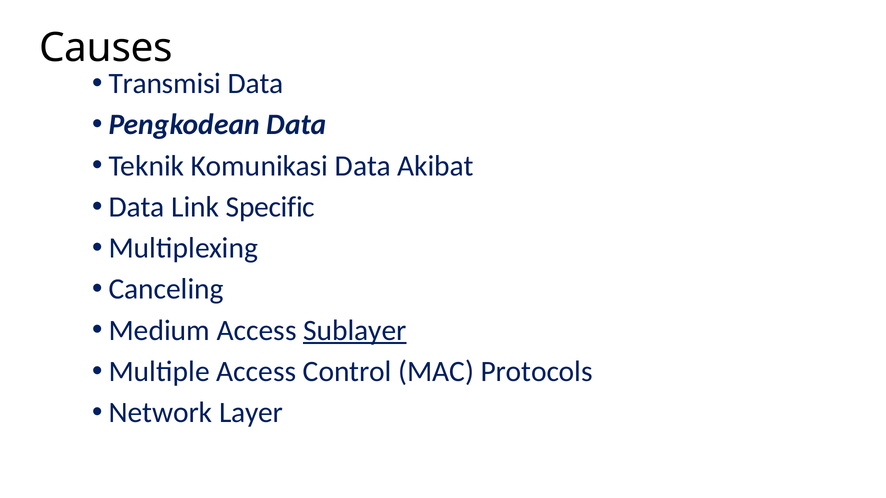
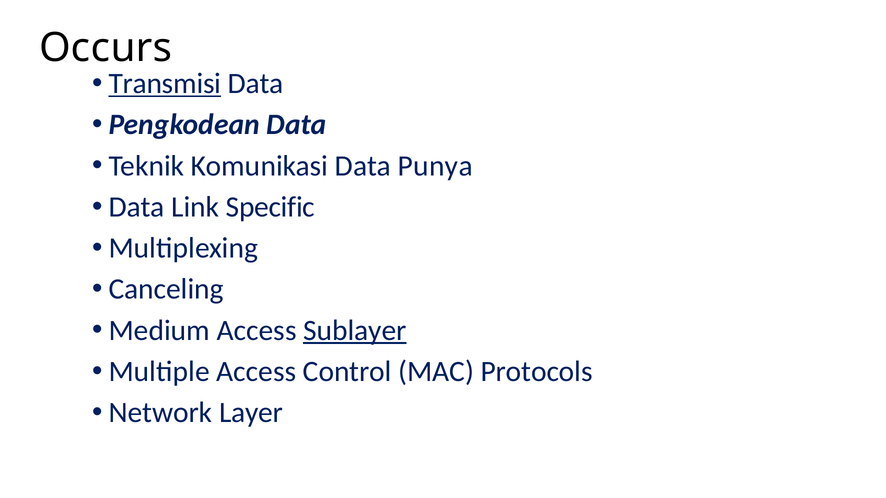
Causes: Causes -> Occurs
Transmisi underline: none -> present
Akibat: Akibat -> Punya
